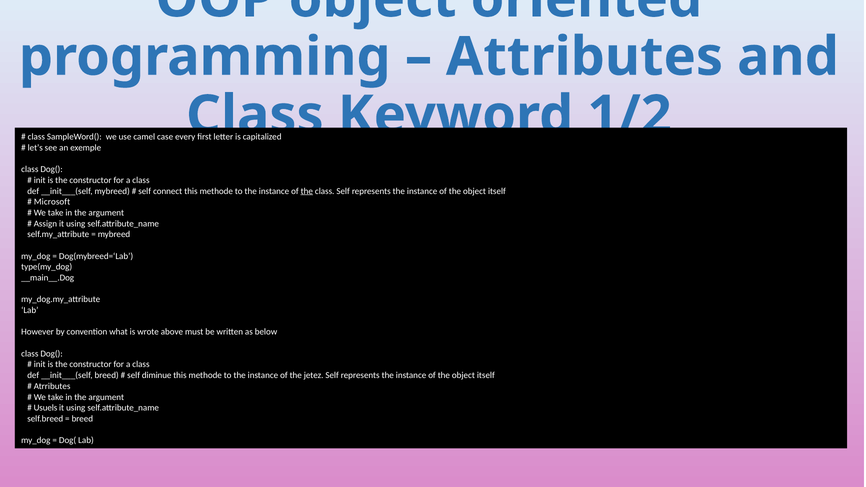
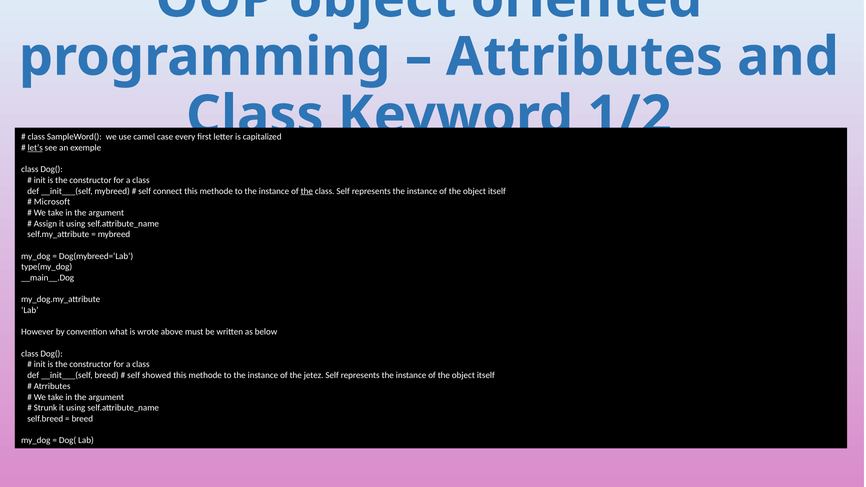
let’s underline: none -> present
diminue: diminue -> showed
Usuels: Usuels -> Strunk
